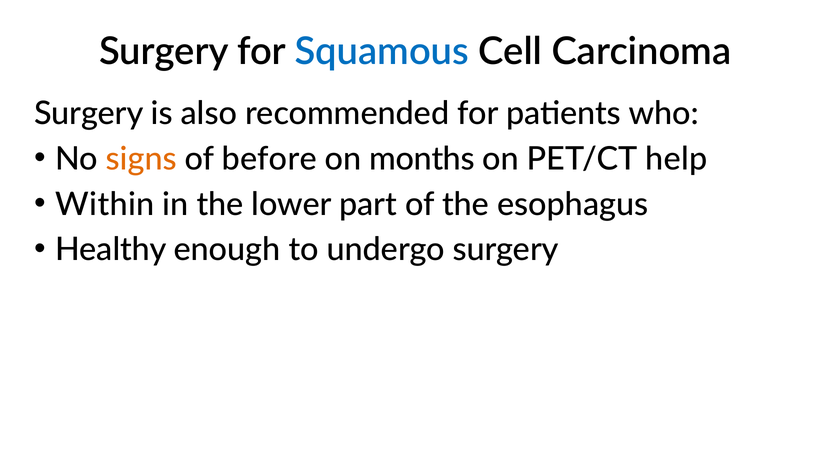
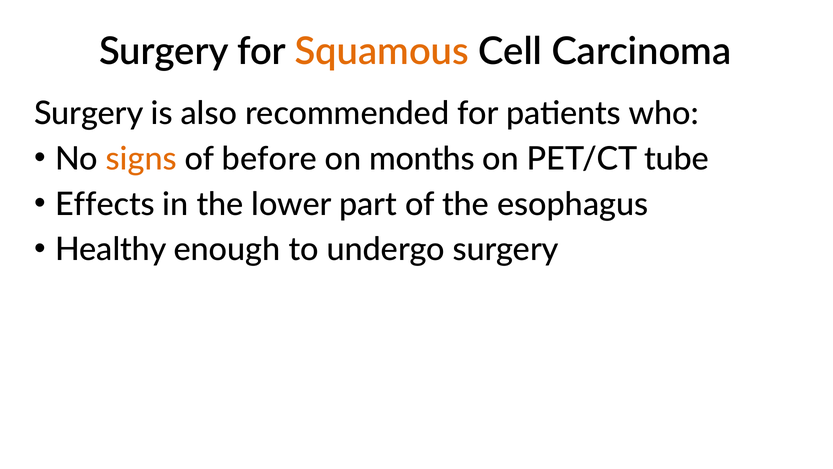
Squamous colour: blue -> orange
help: help -> tube
Within: Within -> Effects
